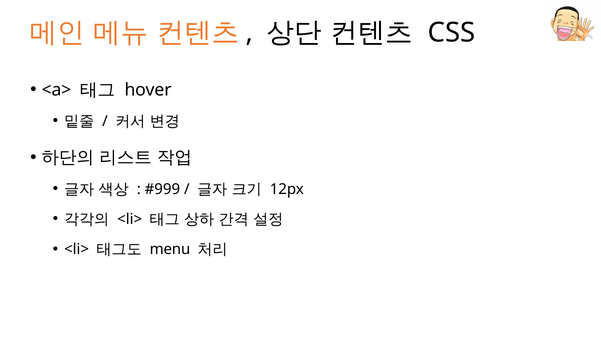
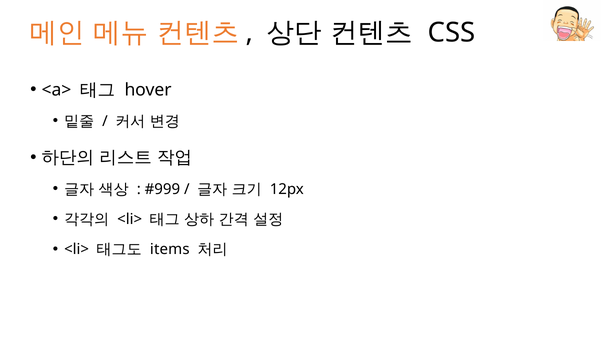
menu: menu -> items
